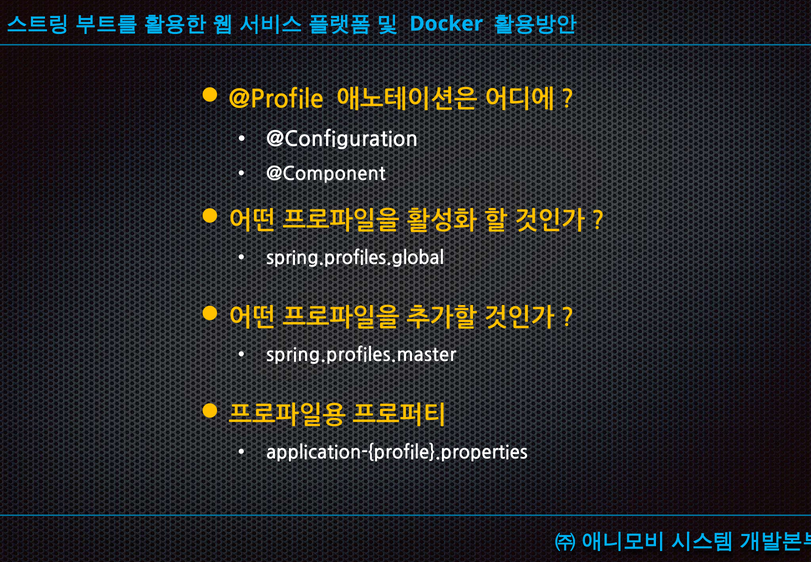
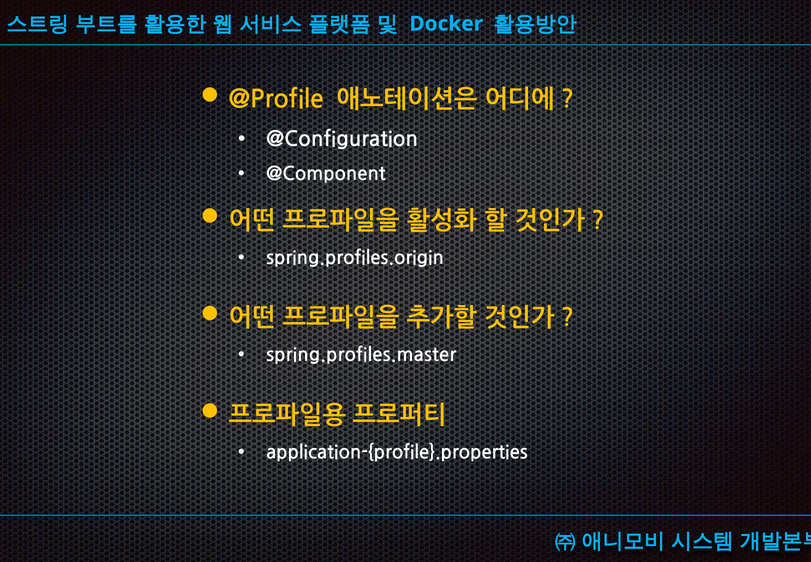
spring.profiles.global: spring.profiles.global -> spring.profiles.origin
